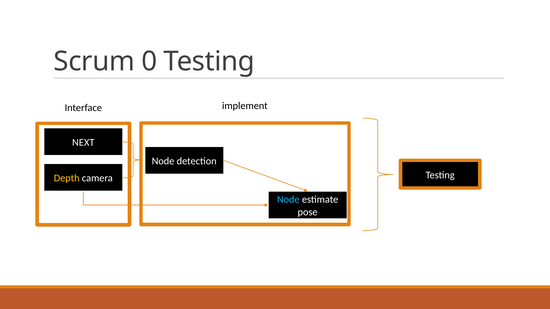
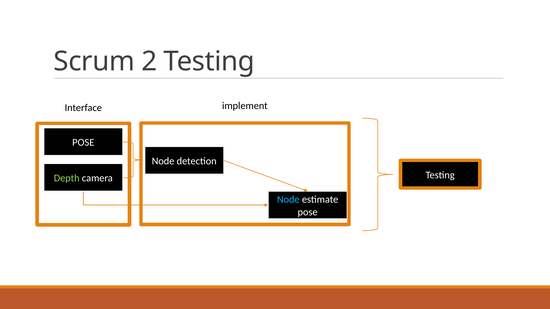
0: 0 -> 2
NEXT at (83, 142): NEXT -> POSE
Depth colour: yellow -> light green
